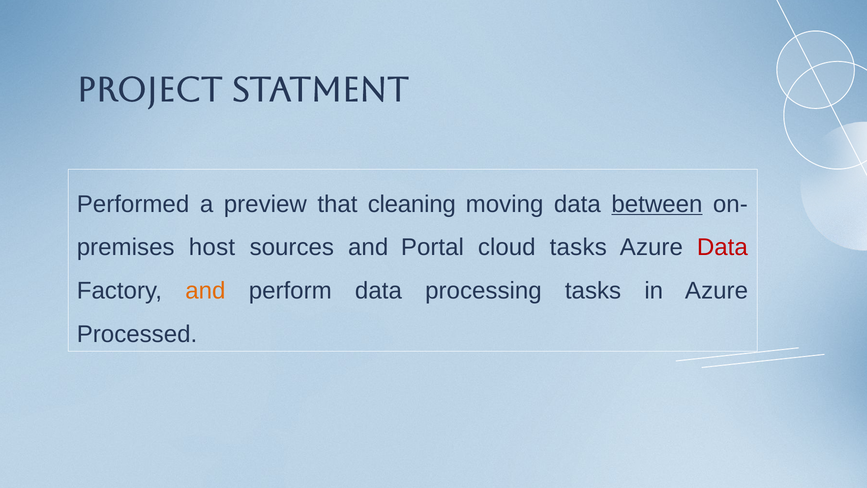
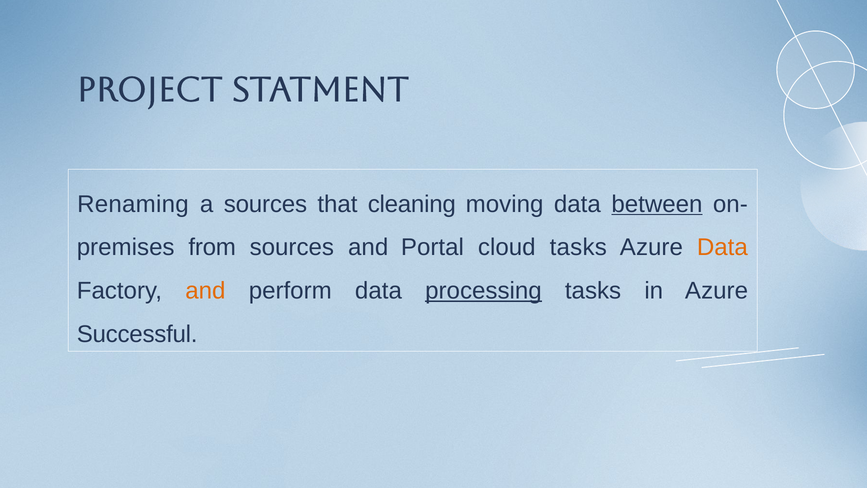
Performed: Performed -> Renaming
a preview: preview -> sources
host: host -> from
Data at (722, 247) colour: red -> orange
processing underline: none -> present
Processed: Processed -> Successful
